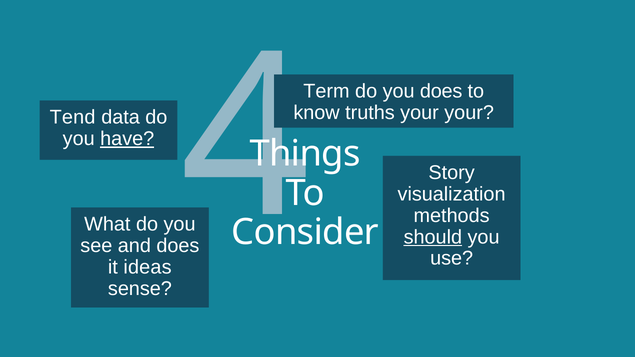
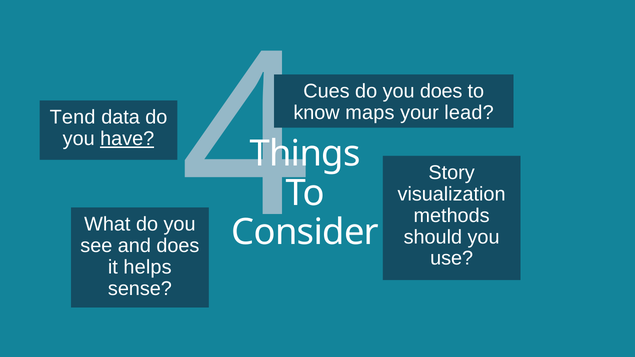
Term: Term -> Cues
truths: truths -> maps
your your: your -> lead
should underline: present -> none
ideas: ideas -> helps
